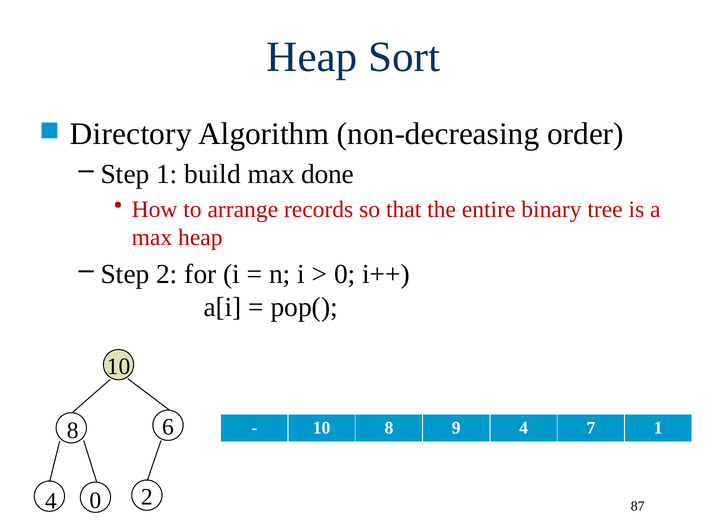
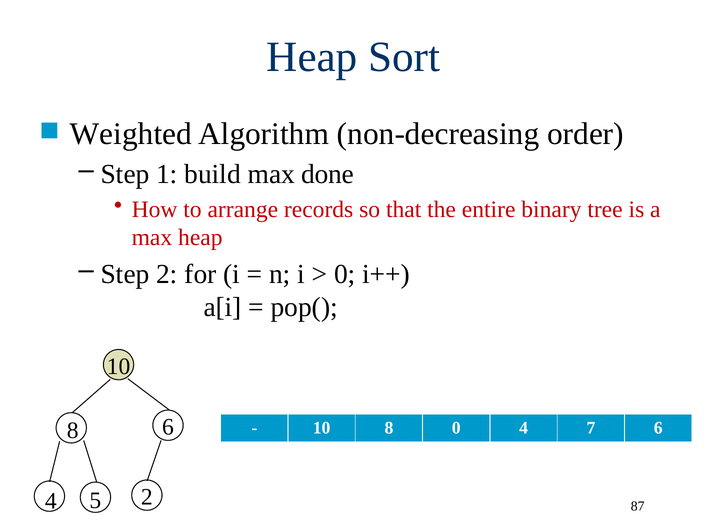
Directory: Directory -> Weighted
8 9: 9 -> 0
7 1: 1 -> 6
4 0: 0 -> 5
